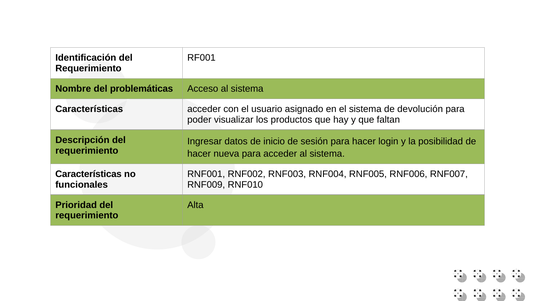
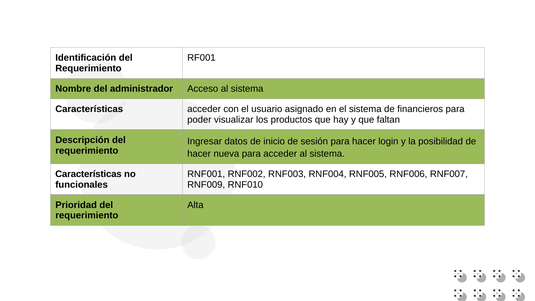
problemáticas: problemáticas -> administrador
devolución: devolución -> financieros
